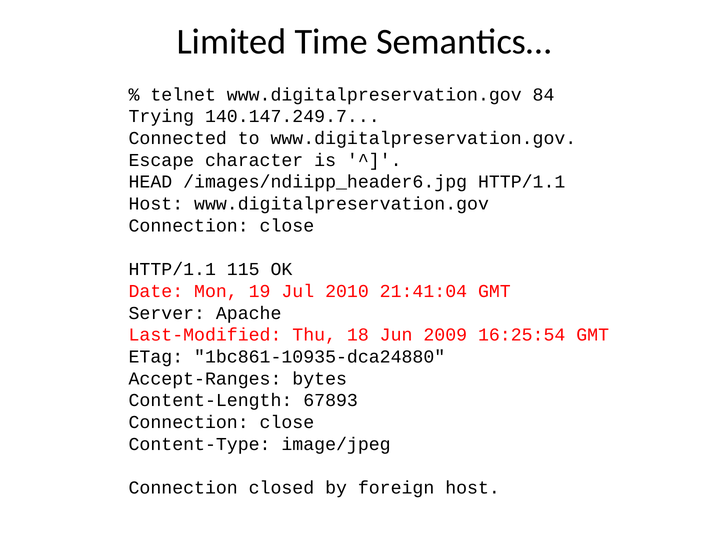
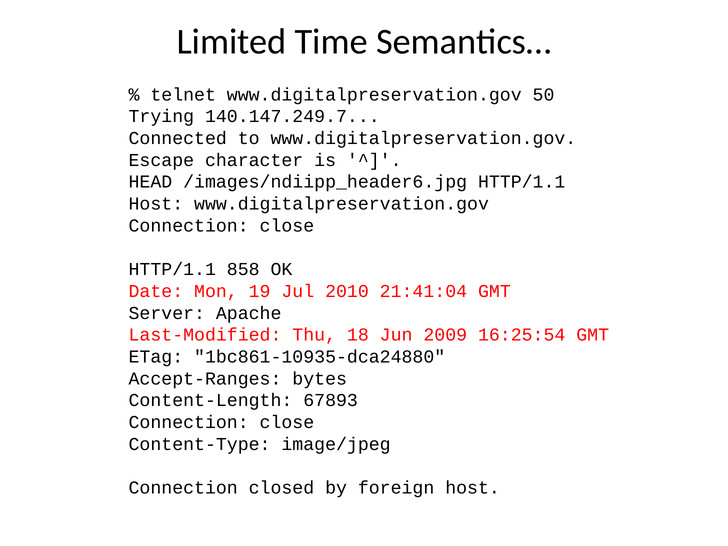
84: 84 -> 50
115: 115 -> 858
